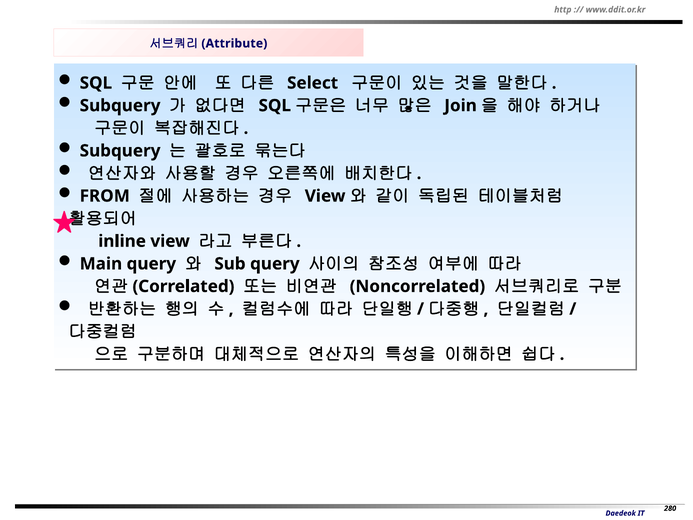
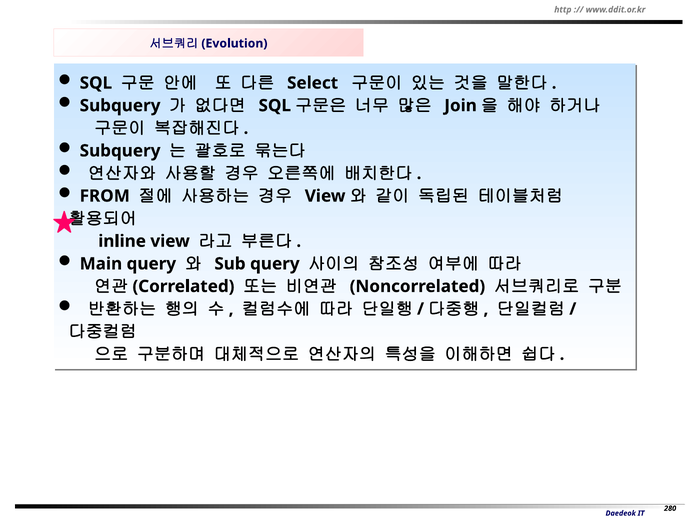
Attribute: Attribute -> Evolution
